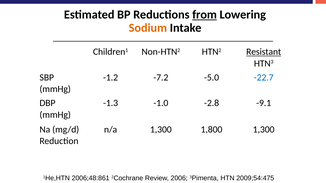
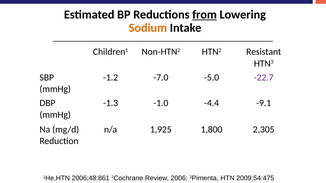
Resistant underline: present -> none
-7.2: -7.2 -> -7.0
-22.7 colour: blue -> purple
-2.8: -2.8 -> -4.4
n/a 1,300: 1,300 -> 1,925
1,800 1,300: 1,300 -> 2,305
